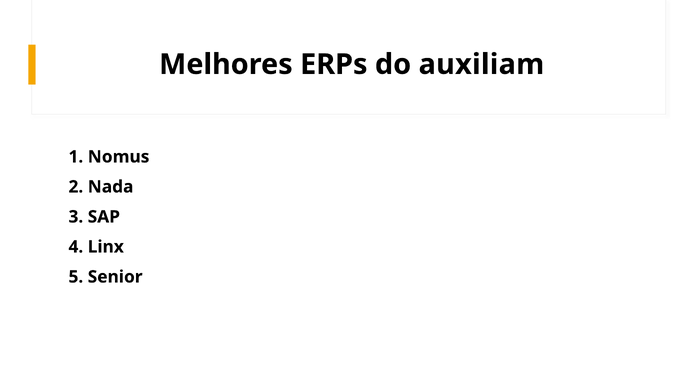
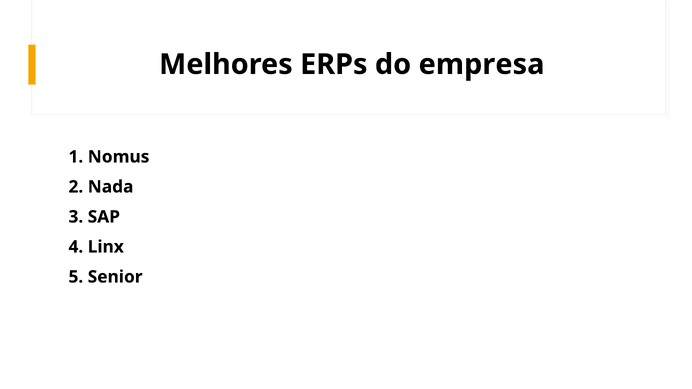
auxiliam: auxiliam -> empresa
